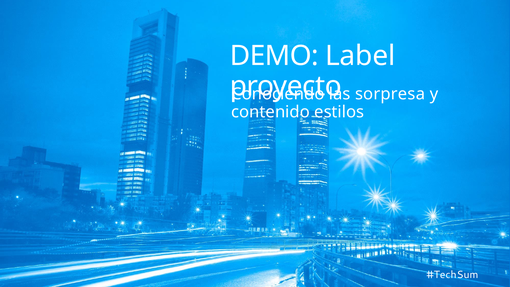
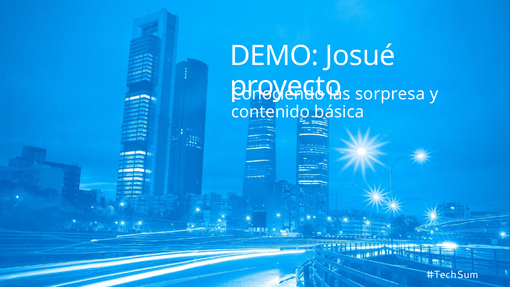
Label: Label -> Josué
estilos: estilos -> básica
